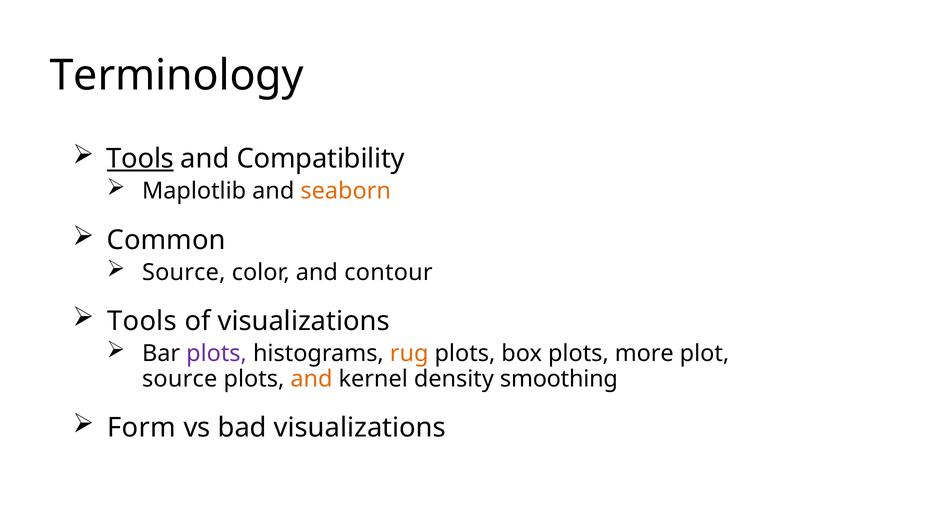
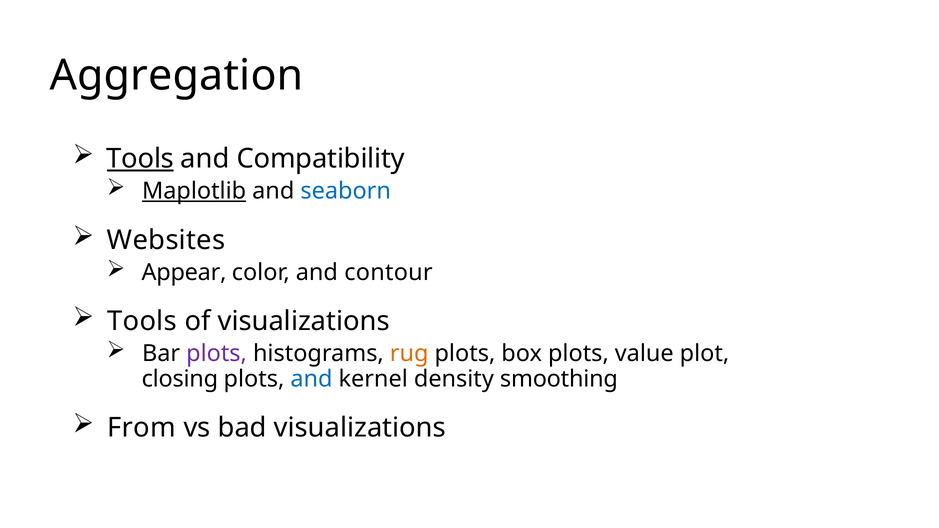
Terminology: Terminology -> Aggregation
Maplotlib underline: none -> present
seaborn colour: orange -> blue
Common: Common -> Websites
Source at (184, 272): Source -> Appear
more: more -> value
source at (180, 379): source -> closing
and at (311, 379) colour: orange -> blue
Form: Form -> From
